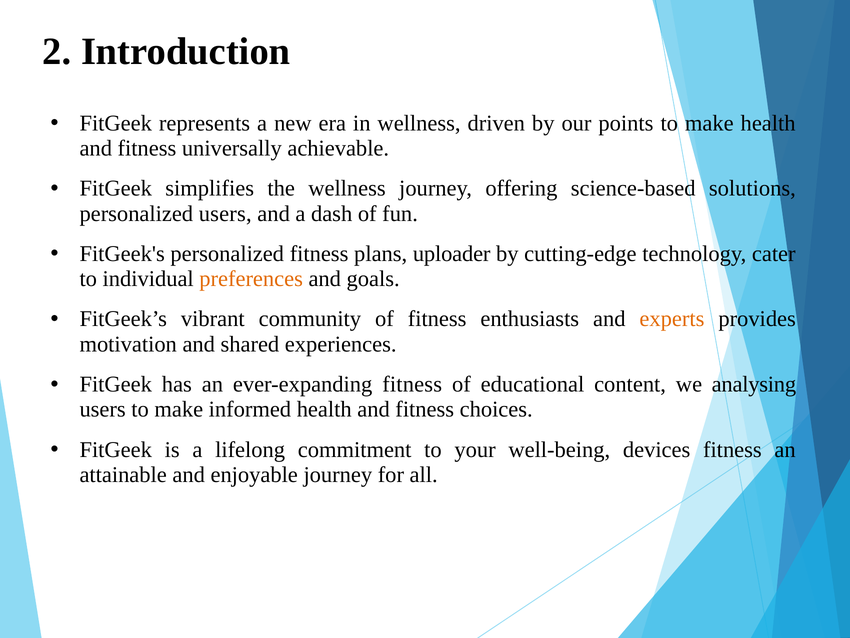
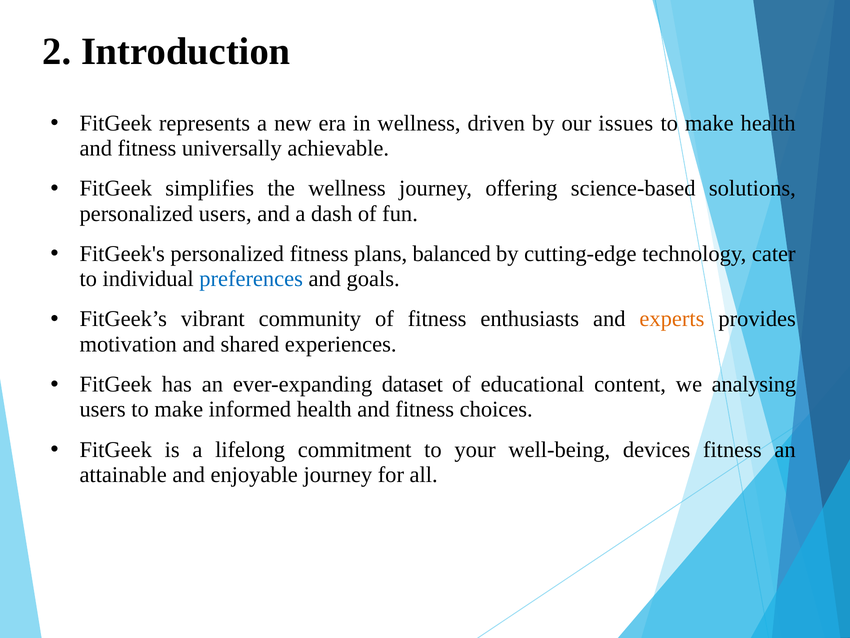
points: points -> issues
uploader: uploader -> balanced
preferences colour: orange -> blue
ever-expanding fitness: fitness -> dataset
